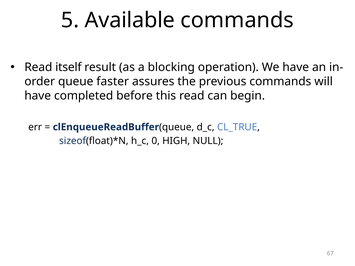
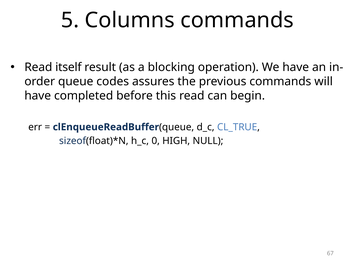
Available: Available -> Columns
faster: faster -> codes
